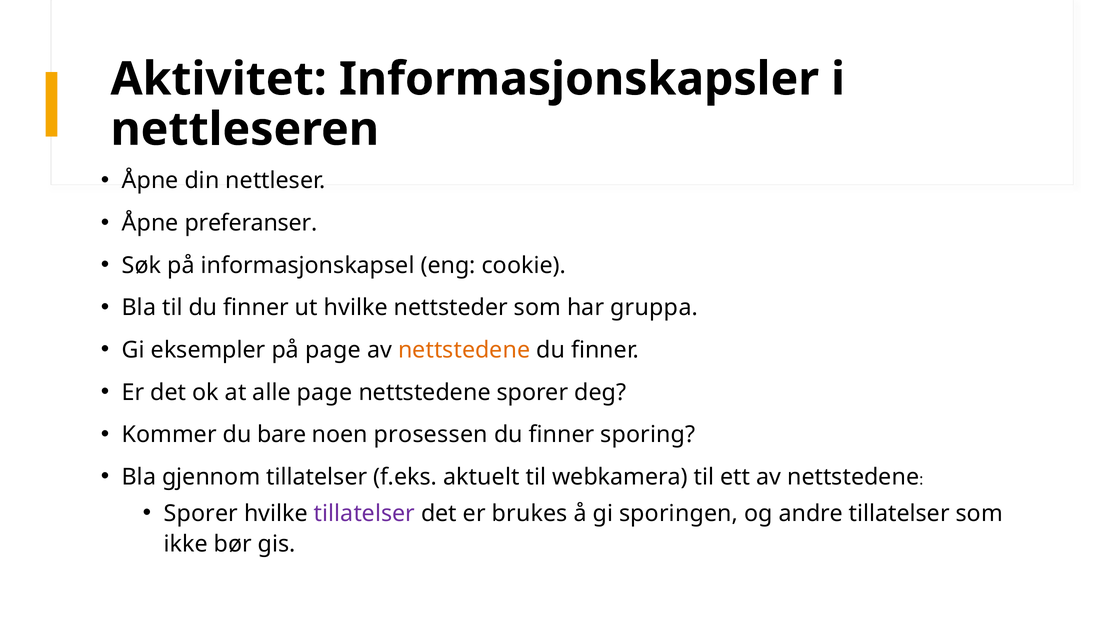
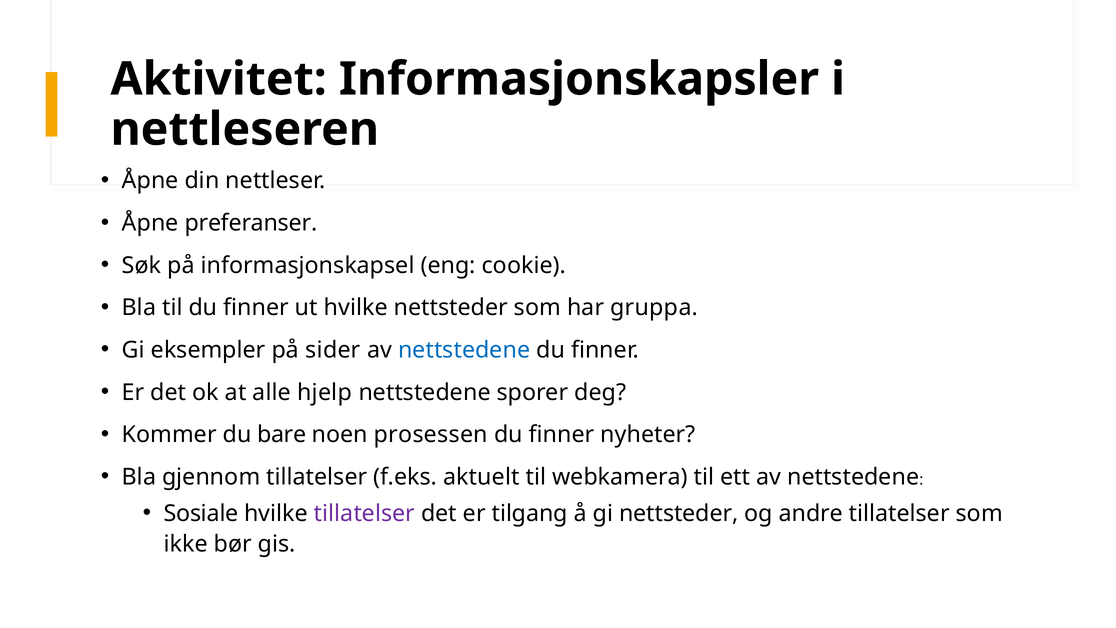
på page: page -> sider
nettstedene at (464, 350) colour: orange -> blue
alle page: page -> hjelp
sporing: sporing -> nyheter
Sporer at (201, 513): Sporer -> Sosiale
brukes: brukes -> tilgang
gi sporingen: sporingen -> nettsteder
